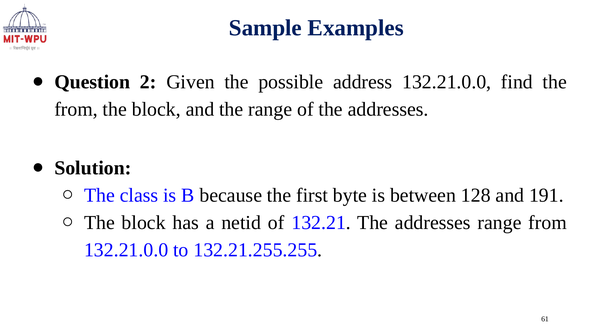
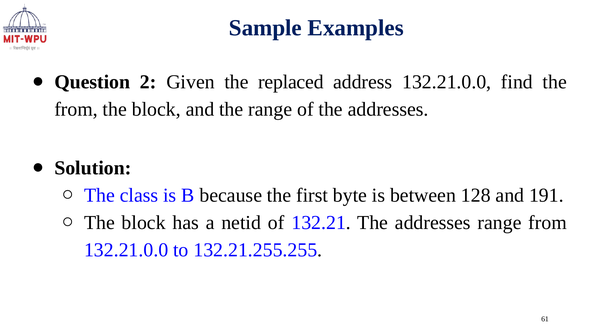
possible: possible -> replaced
